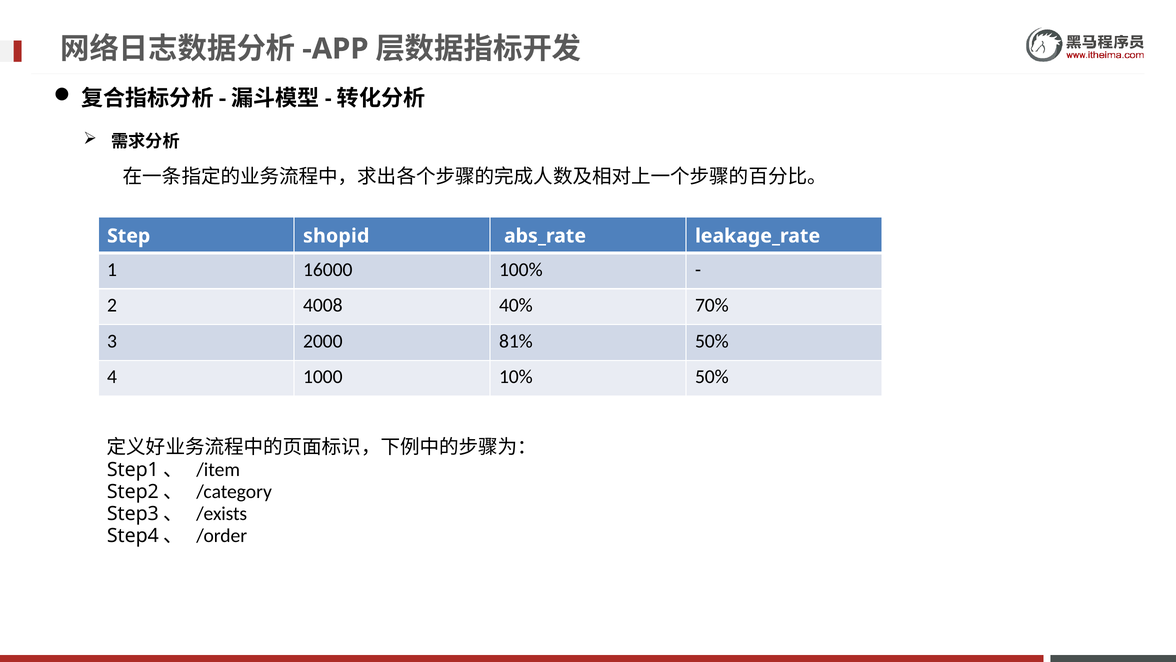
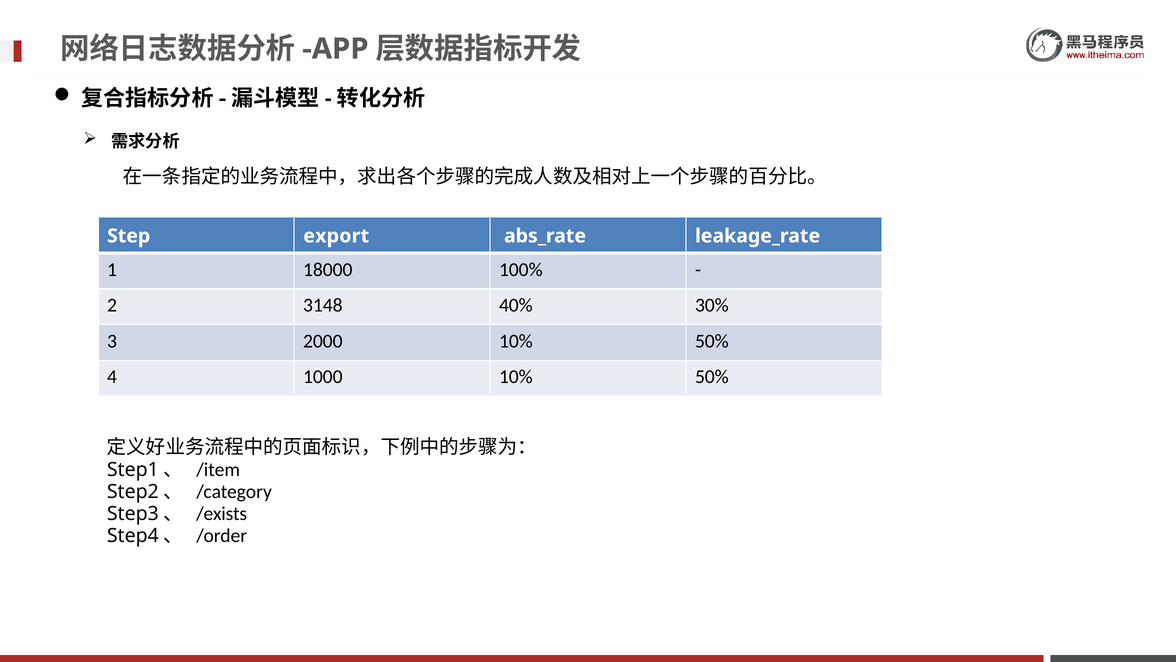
shopid: shopid -> export
16000: 16000 -> 18000
4008: 4008 -> 3148
70%: 70% -> 30%
2000 81%: 81% -> 10%
